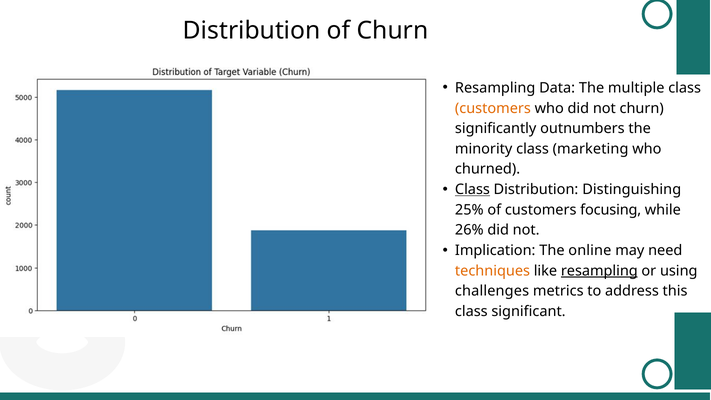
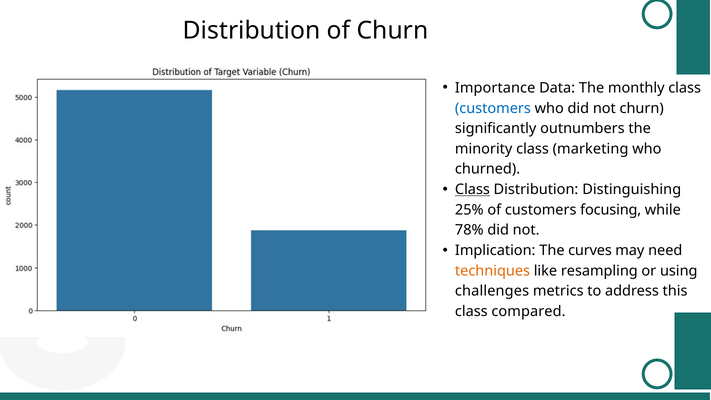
Resampling at (495, 88): Resampling -> Importance
multiple: multiple -> monthly
customers at (493, 108) colour: orange -> blue
26%: 26% -> 78%
online: online -> curves
resampling at (599, 271) underline: present -> none
significant: significant -> compared
